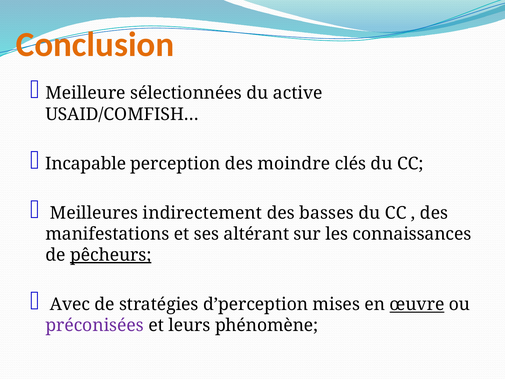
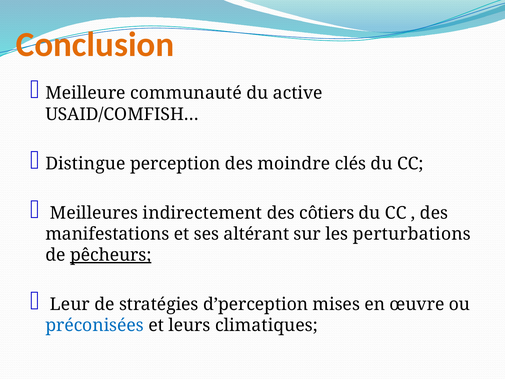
sélectionnées: sélectionnées -> communauté
Incapable: Incapable -> Distingue
basses: basses -> côtiers
connaissances: connaissances -> perturbations
Avec: Avec -> Leur
œuvre underline: present -> none
préconisées colour: purple -> blue
phénomène: phénomène -> climatiques
